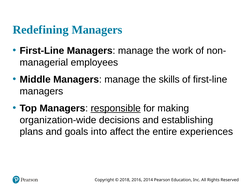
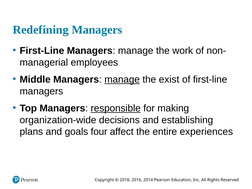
manage at (122, 79) underline: none -> present
skills: skills -> exist
into: into -> four
